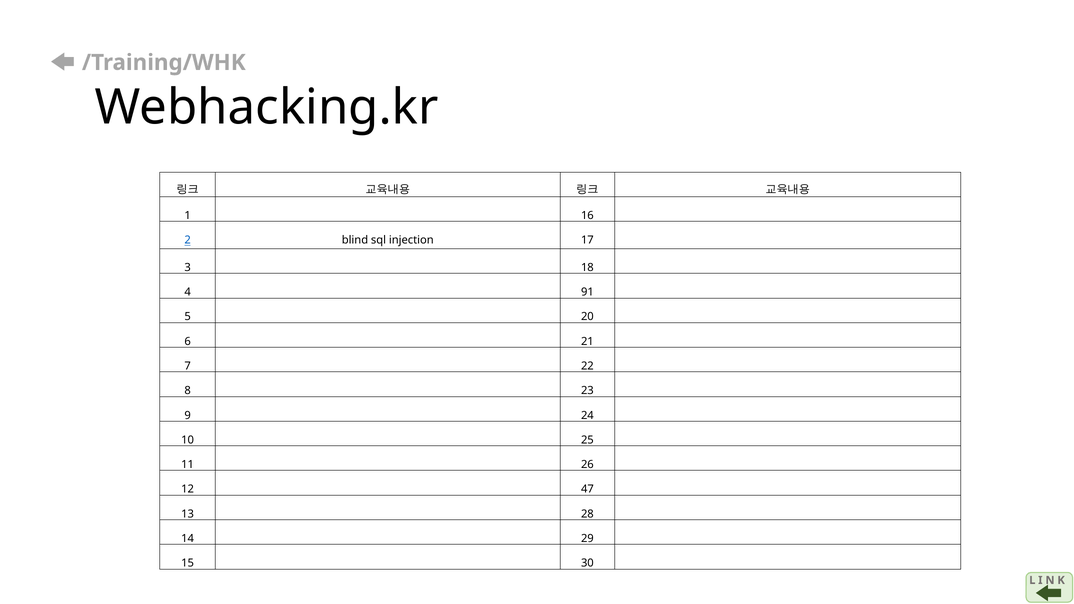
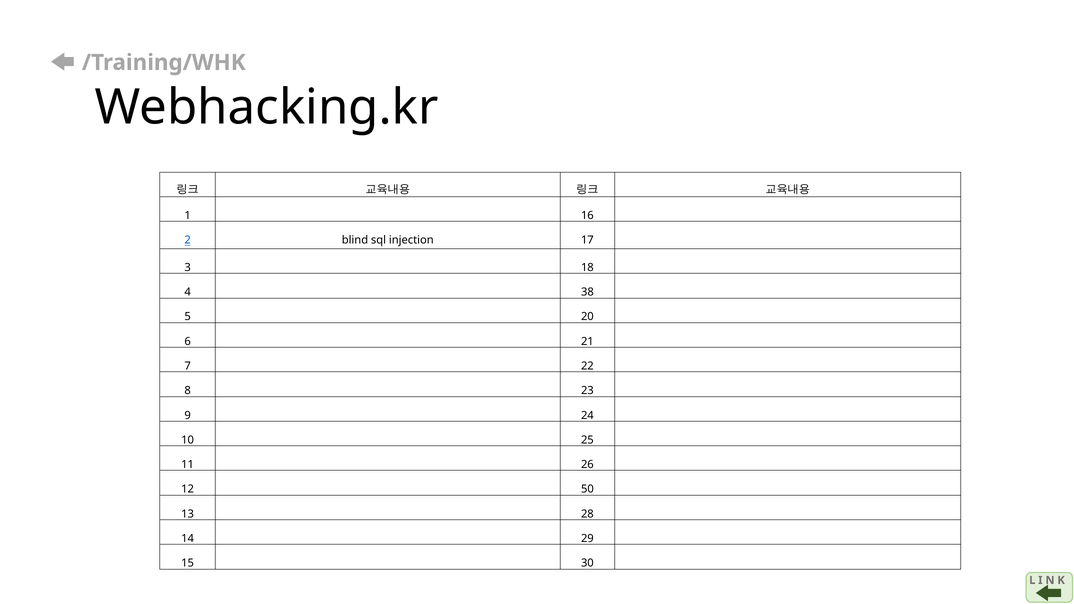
91: 91 -> 38
47: 47 -> 50
